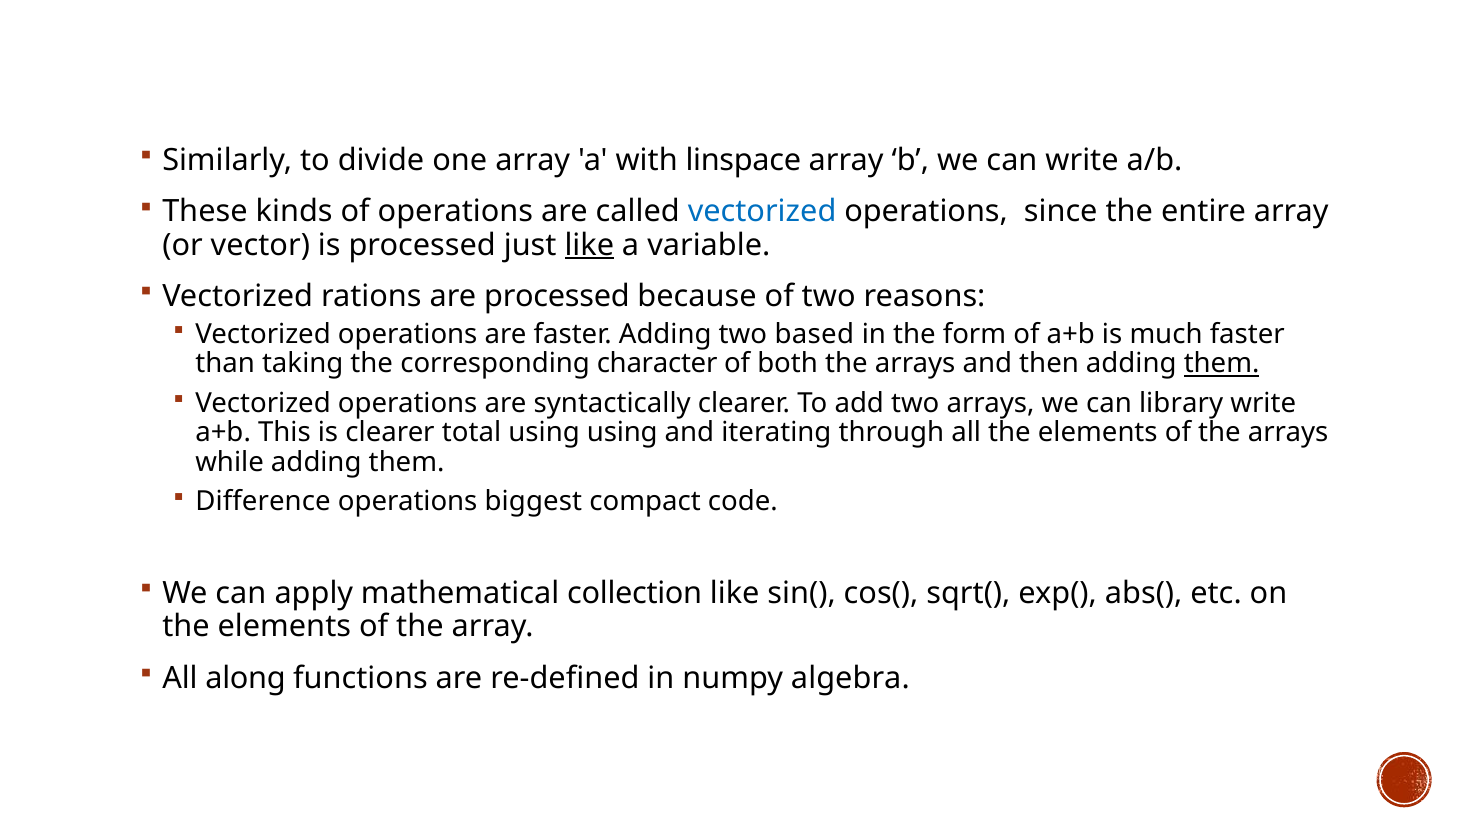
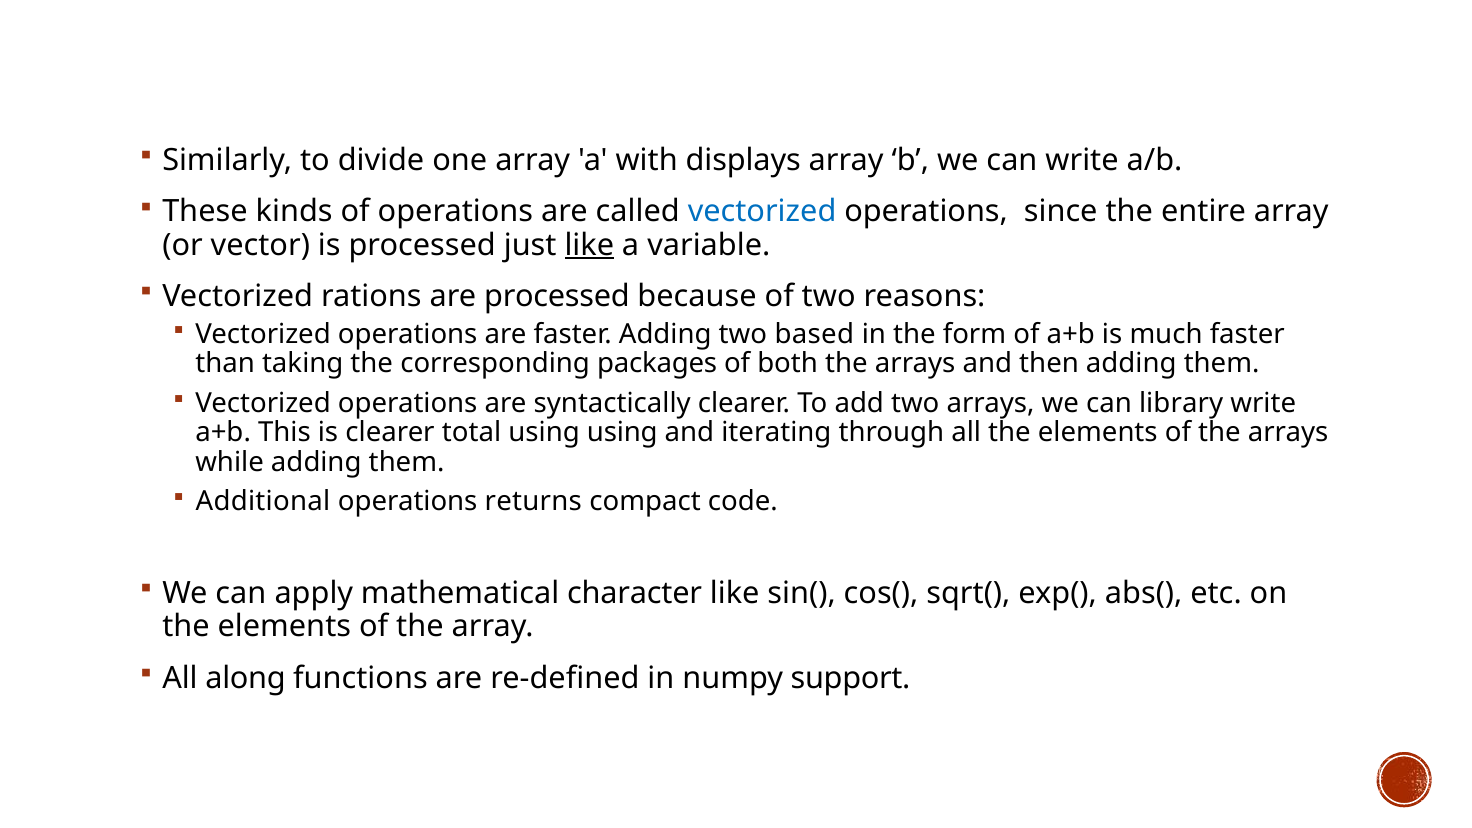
linspace: linspace -> displays
character: character -> packages
them at (1222, 364) underline: present -> none
Difference: Difference -> Additional
biggest: biggest -> returns
collection: collection -> character
algebra: algebra -> support
